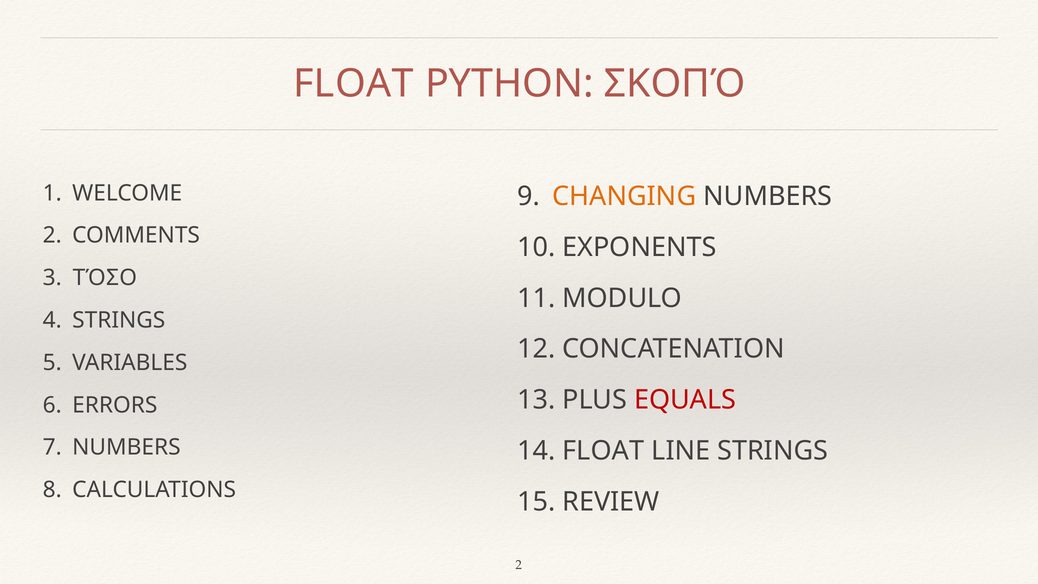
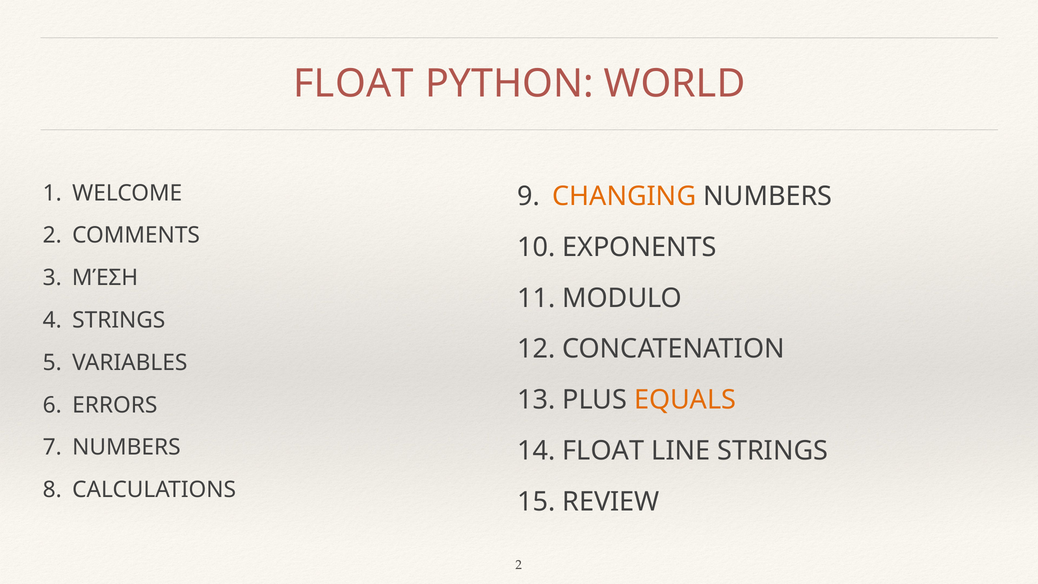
ΣΚΟΠΌ: ΣΚΟΠΌ -> WORLD
ΤΌΣΟ: ΤΌΣΟ -> ΜΈΣΗ
EQUALS colour: red -> orange
